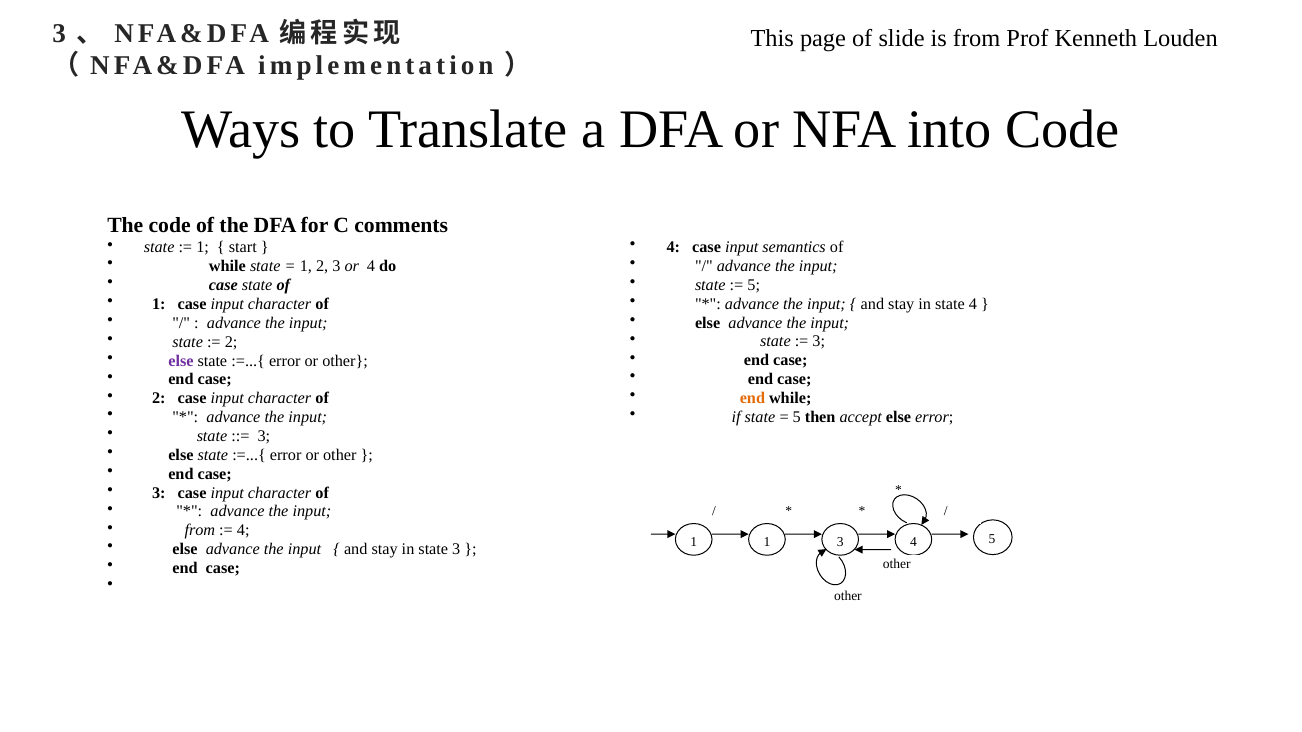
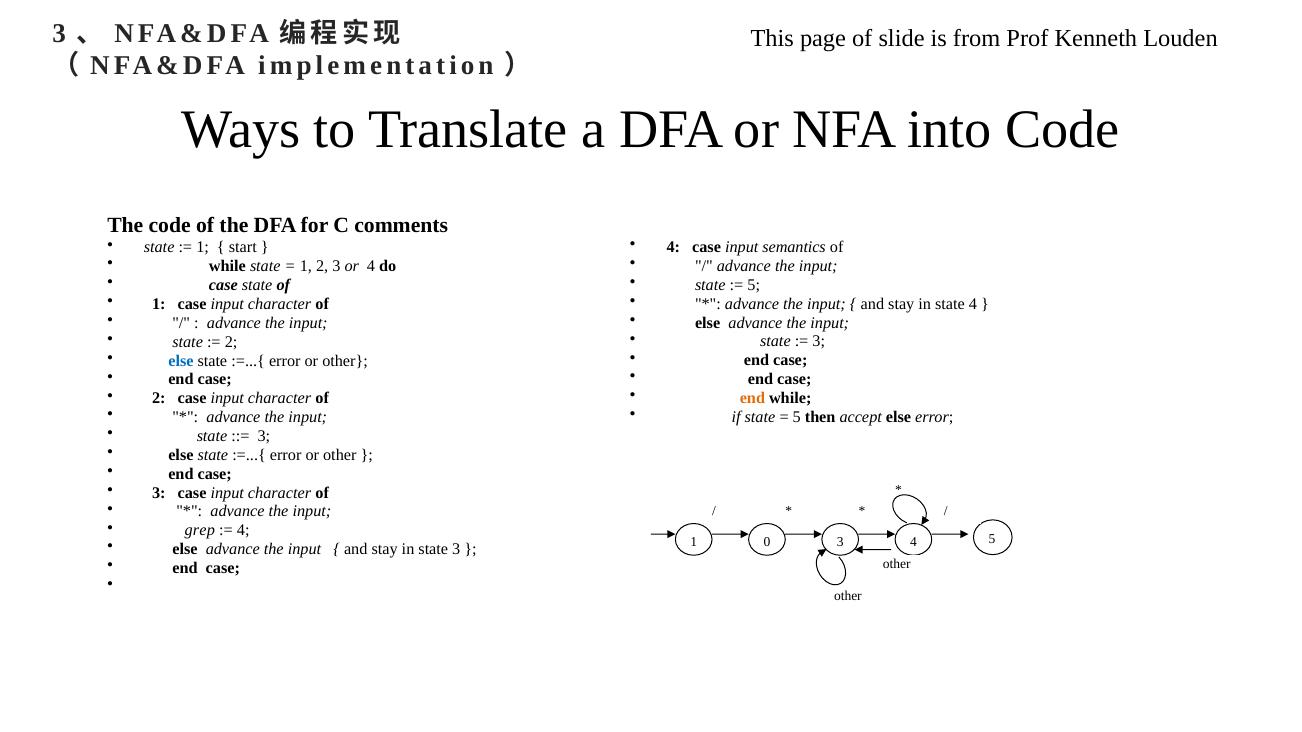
else at (181, 361) colour: purple -> blue
from at (200, 531): from -> grep
1 1: 1 -> 0
